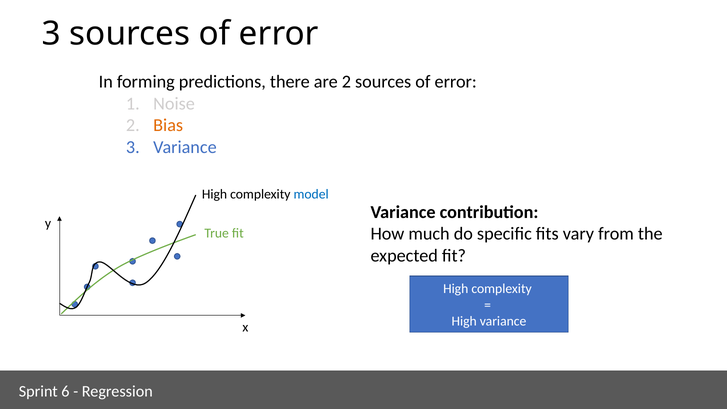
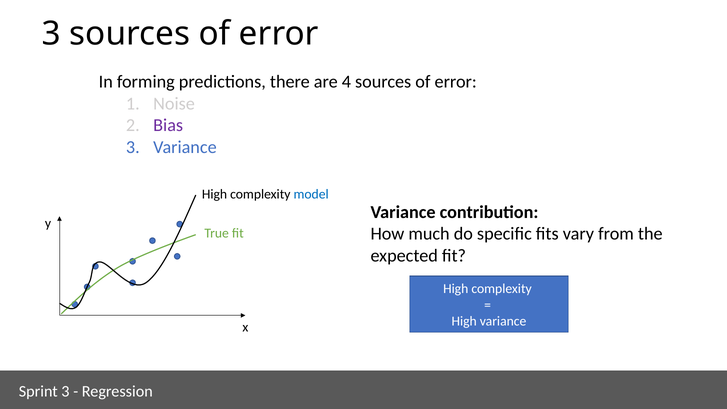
are 2: 2 -> 4
Bias colour: orange -> purple
Sprint 6: 6 -> 3
